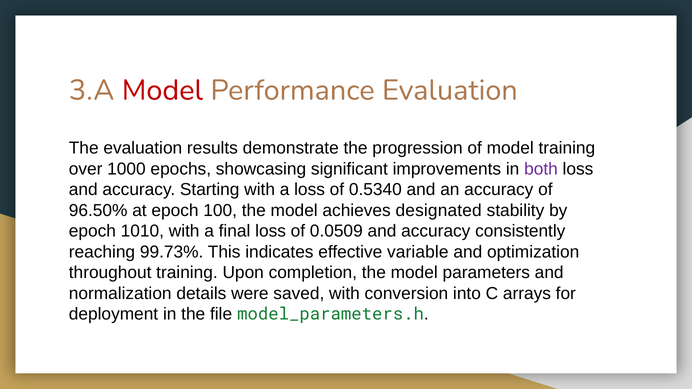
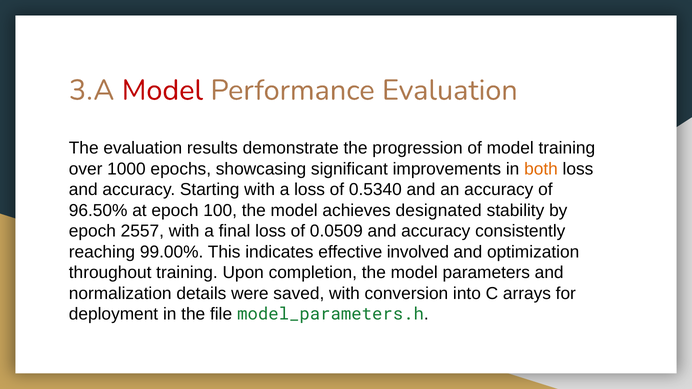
both colour: purple -> orange
1010: 1010 -> 2557
99.73%: 99.73% -> 99.00%
variable: variable -> involved
